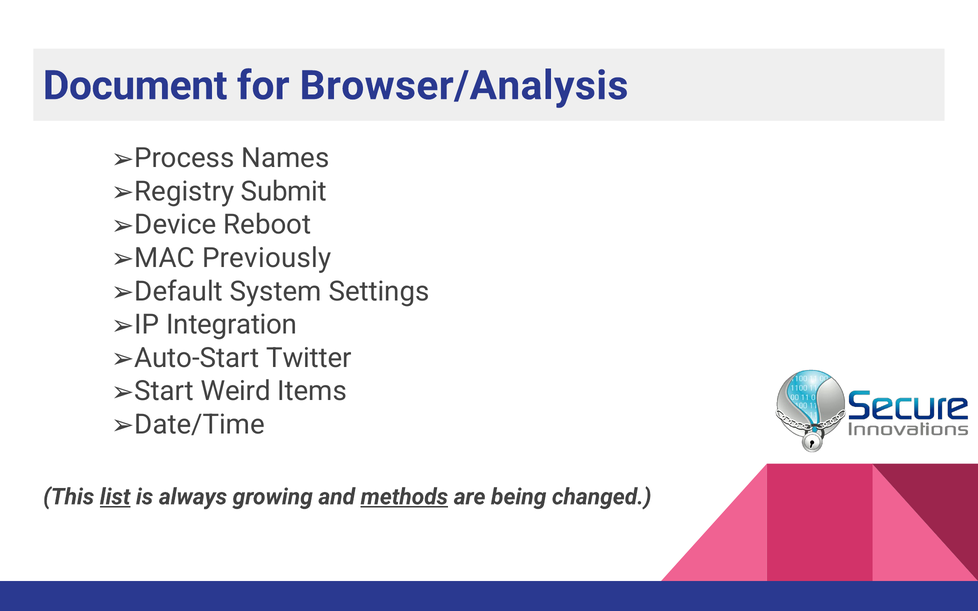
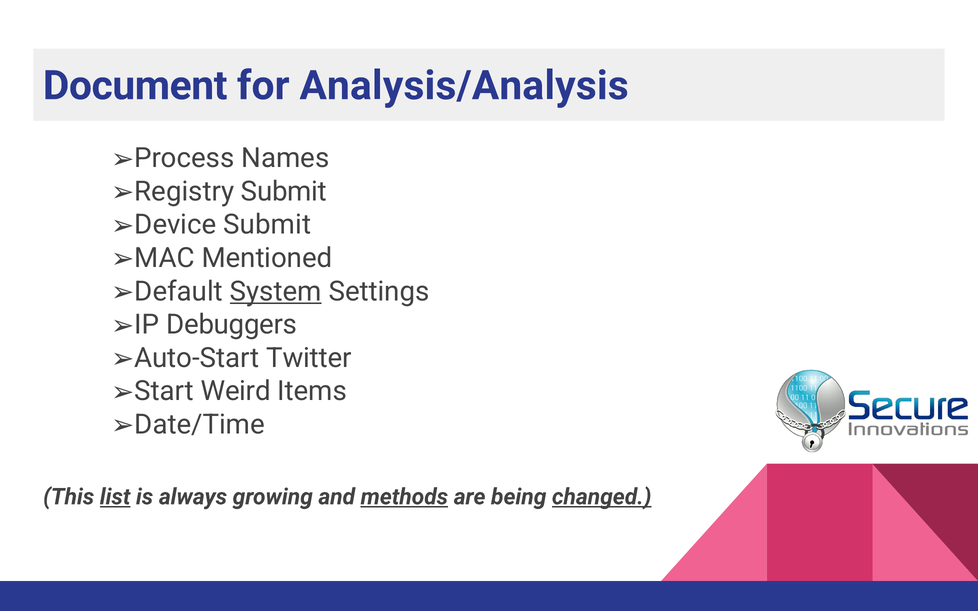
Browser/Analysis: Browser/Analysis -> Analysis/Analysis
Reboot at (267, 225): Reboot -> Submit
Previously: Previously -> Mentioned
System underline: none -> present
Integration: Integration -> Debuggers
changed underline: none -> present
